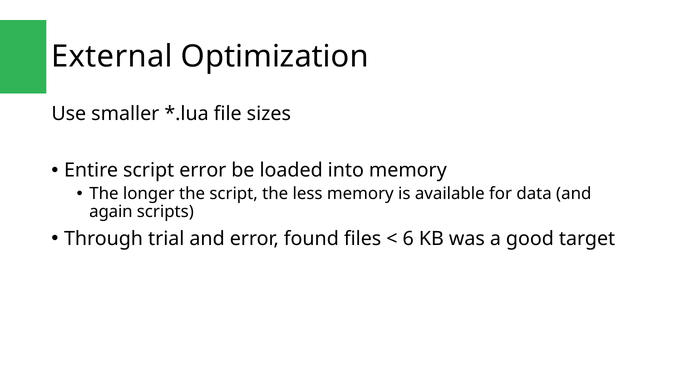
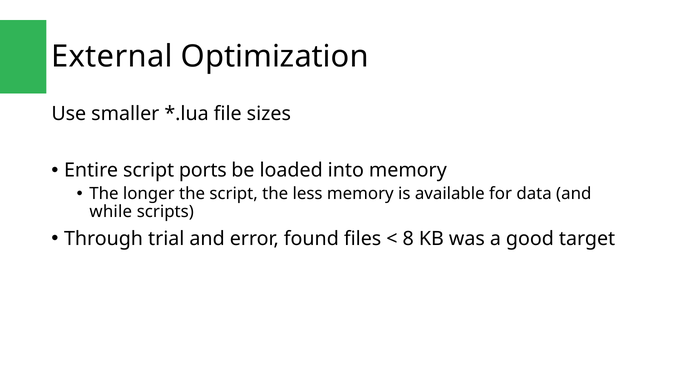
script error: error -> ports
again: again -> while
6: 6 -> 8
